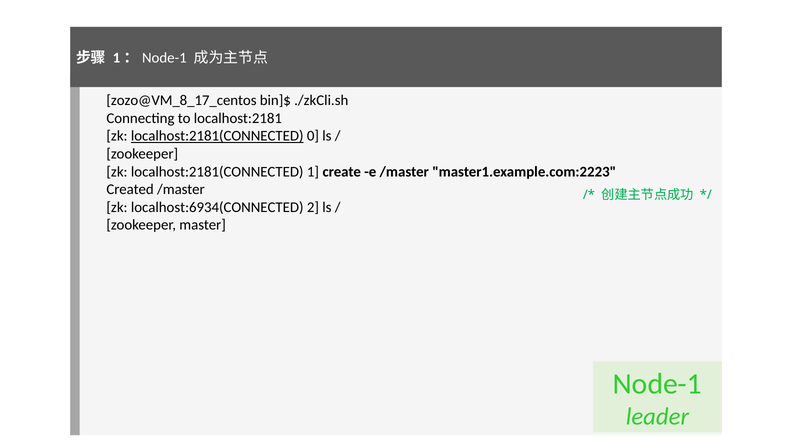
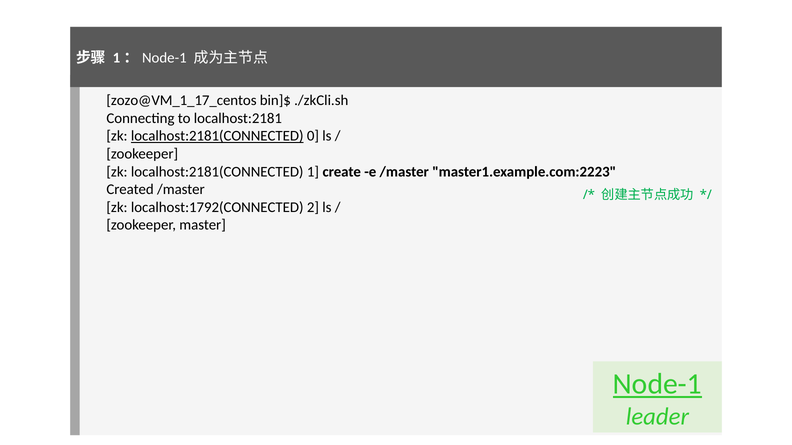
zozo@VM_8_17_centos: zozo@VM_8_17_centos -> zozo@VM_1_17_centos
localhost:6934(CONNECTED: localhost:6934(CONNECTED -> localhost:1792(CONNECTED
Node-1 underline: none -> present
